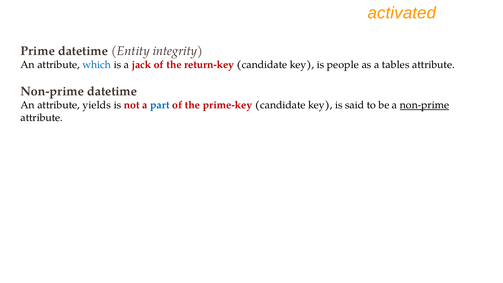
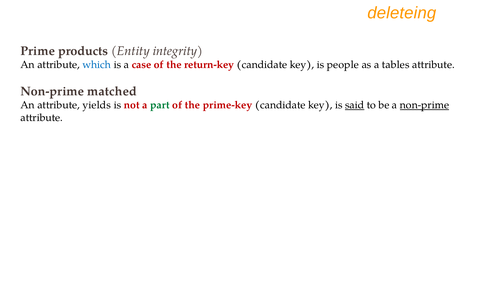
activated: activated -> deleteing
Prime datetime: datetime -> products
jack: jack -> case
Non-prime datetime: datetime -> matched
part colour: blue -> green
said underline: none -> present
